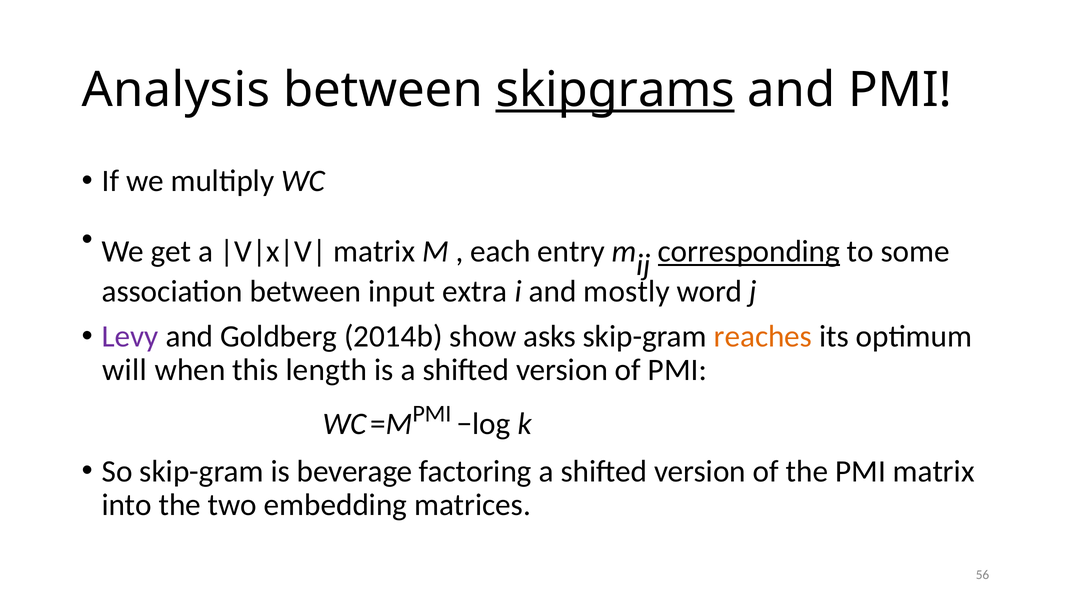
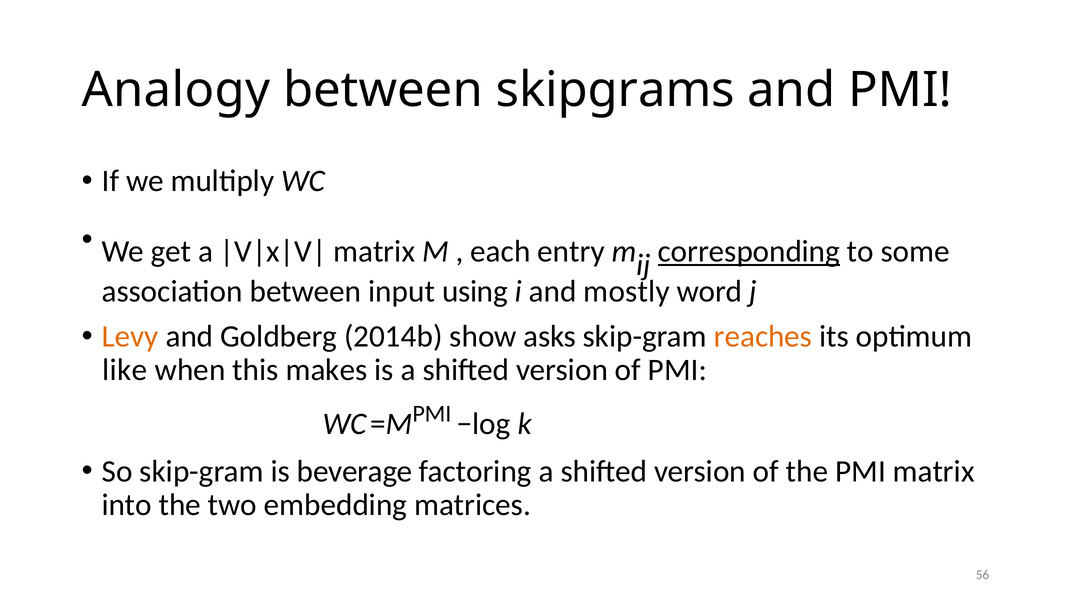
Analysis: Analysis -> Analogy
skipgrams underline: present -> none
extra: extra -> using
Levy colour: purple -> orange
will: will -> like
length: length -> makes
